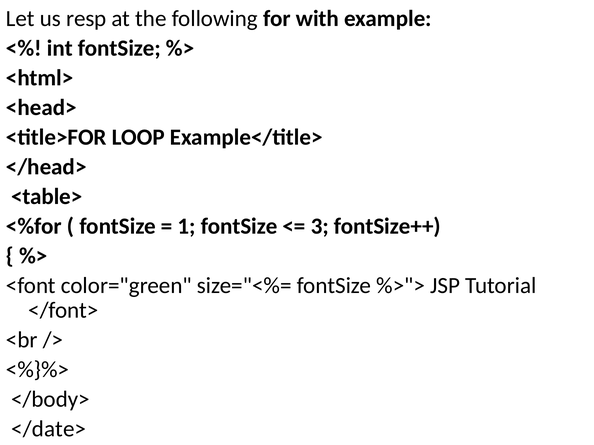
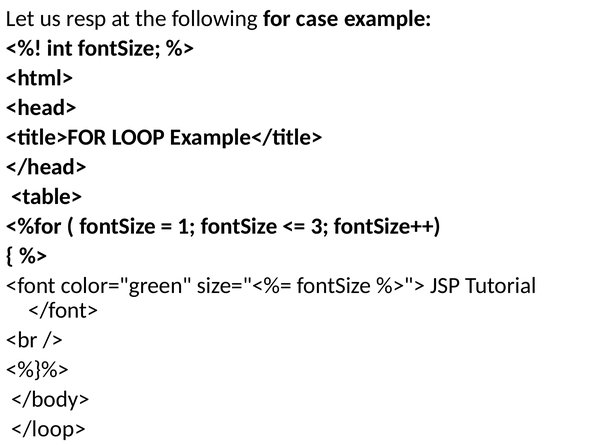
with: with -> case
</date>: </date> -> </loop>
